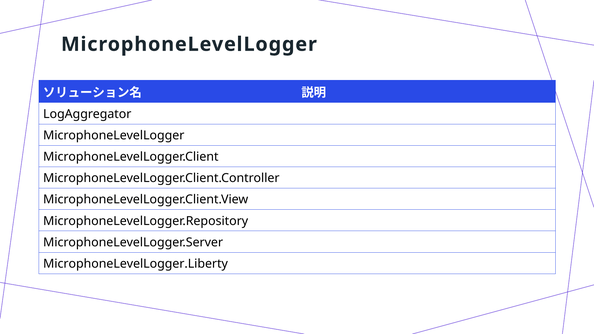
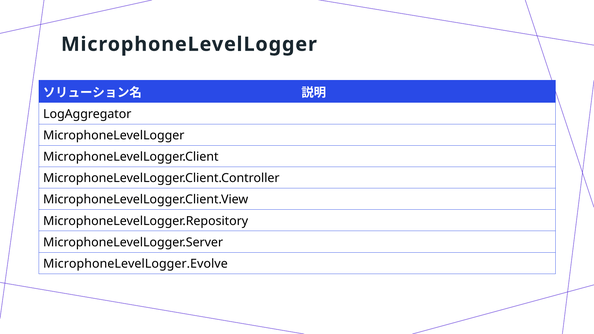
MicrophoneLevelLogger.Liberty: MicrophoneLevelLogger.Liberty -> MicrophoneLevelLogger.Evolve
